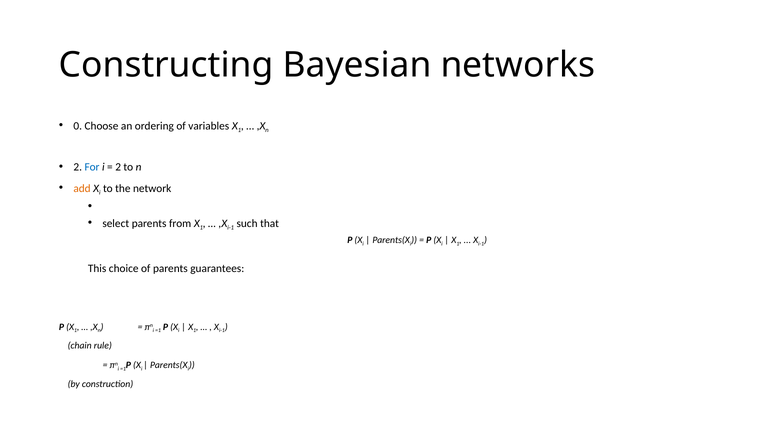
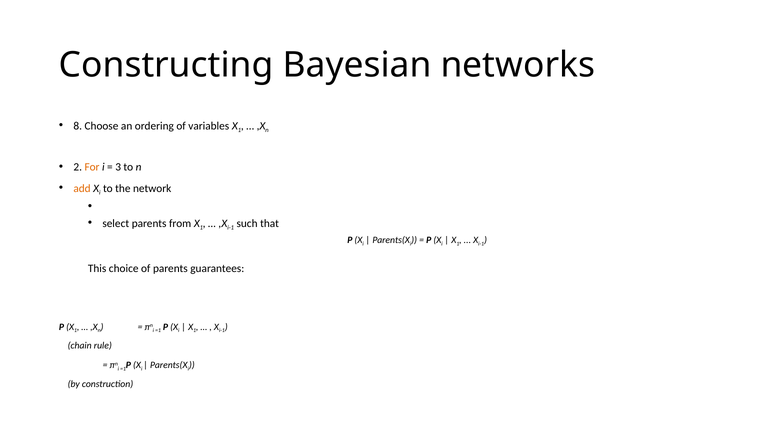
0: 0 -> 8
For colour: blue -> orange
2 at (118, 167): 2 -> 3
